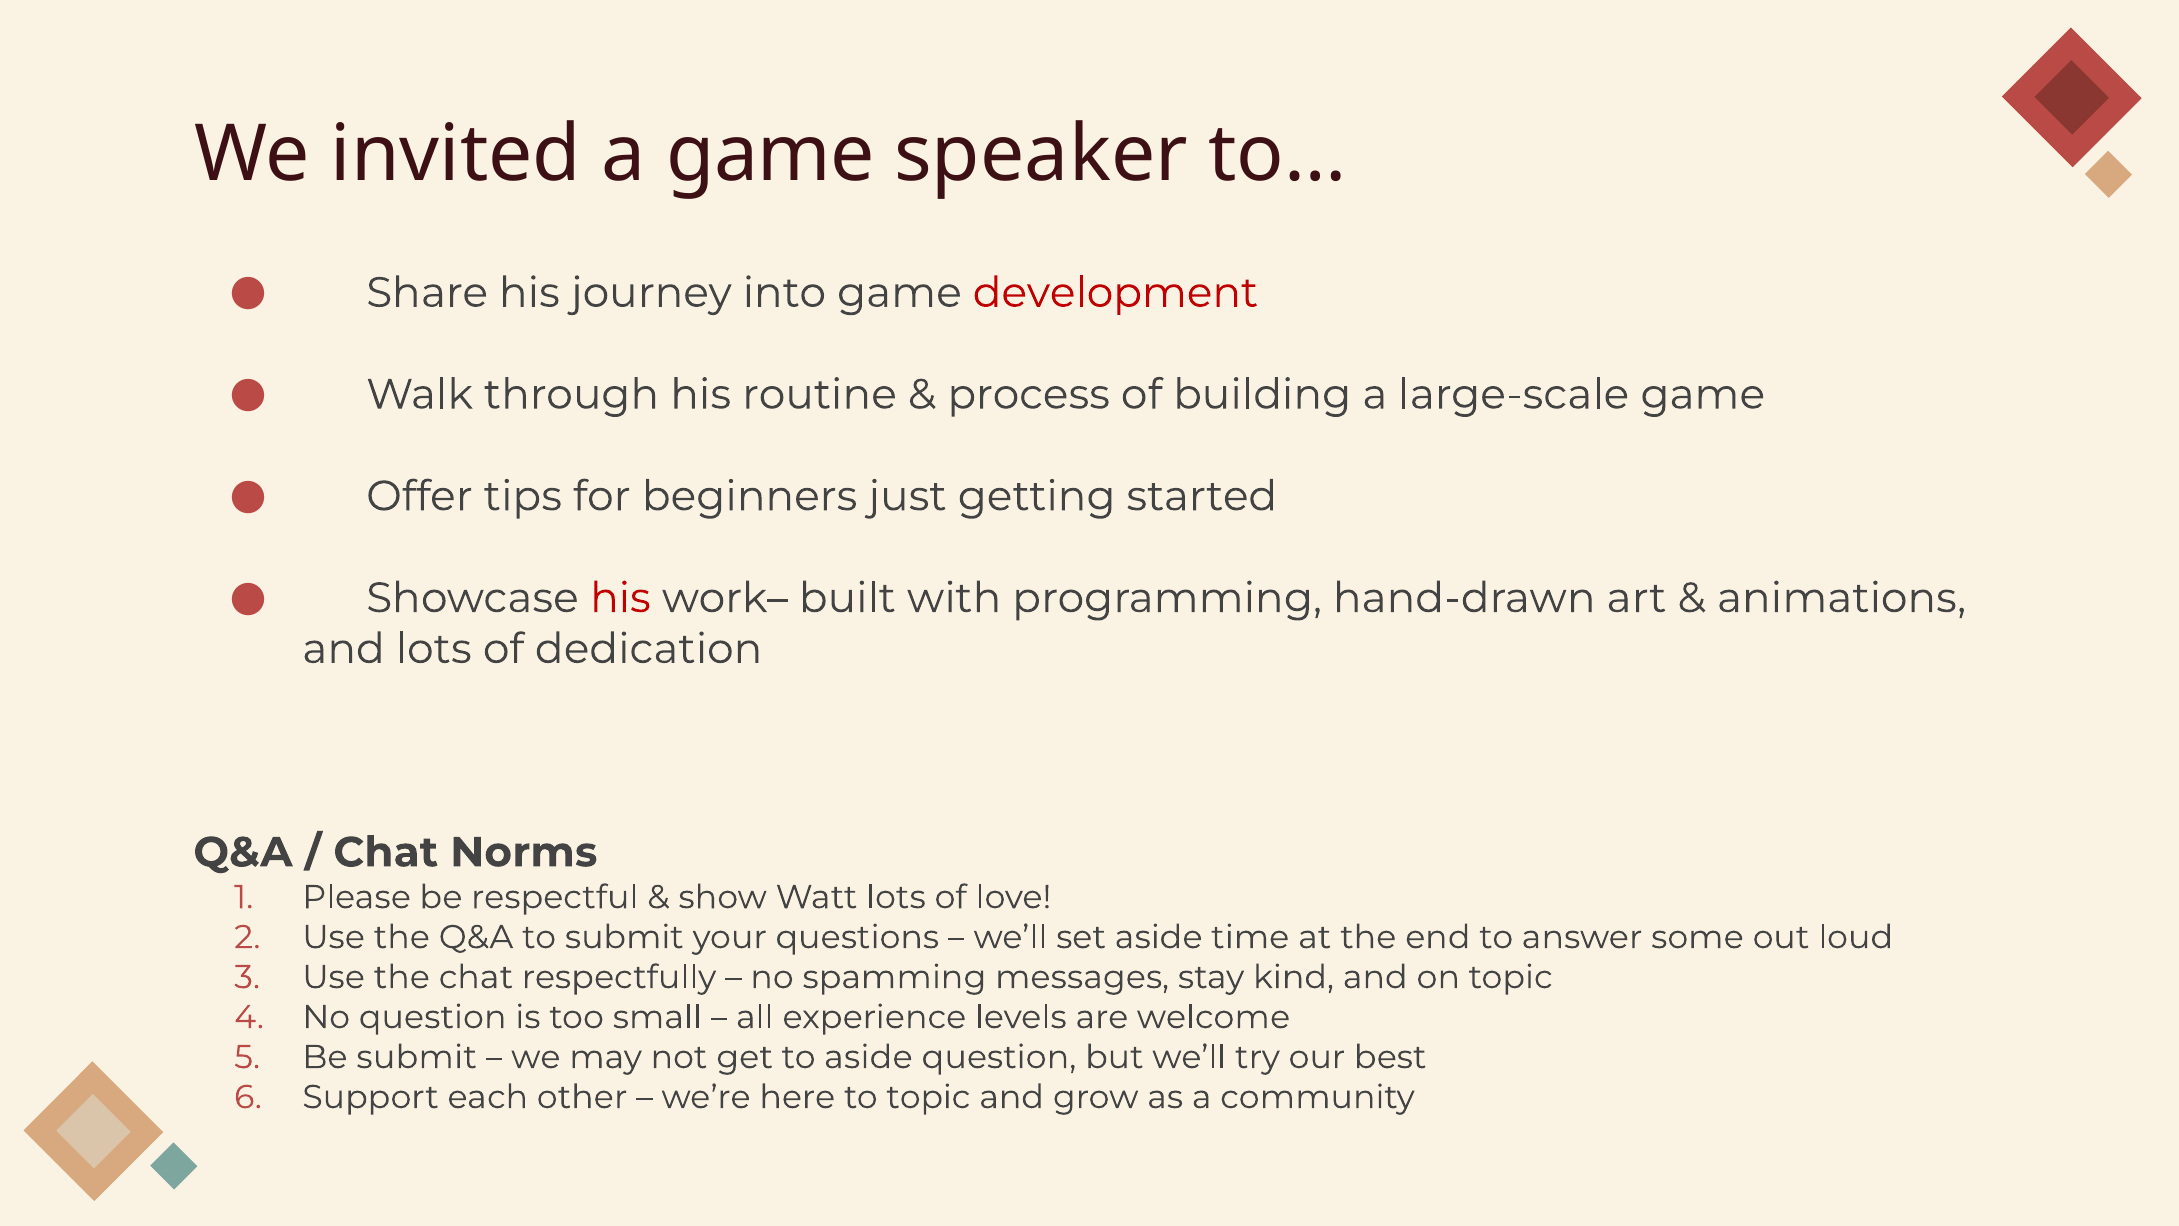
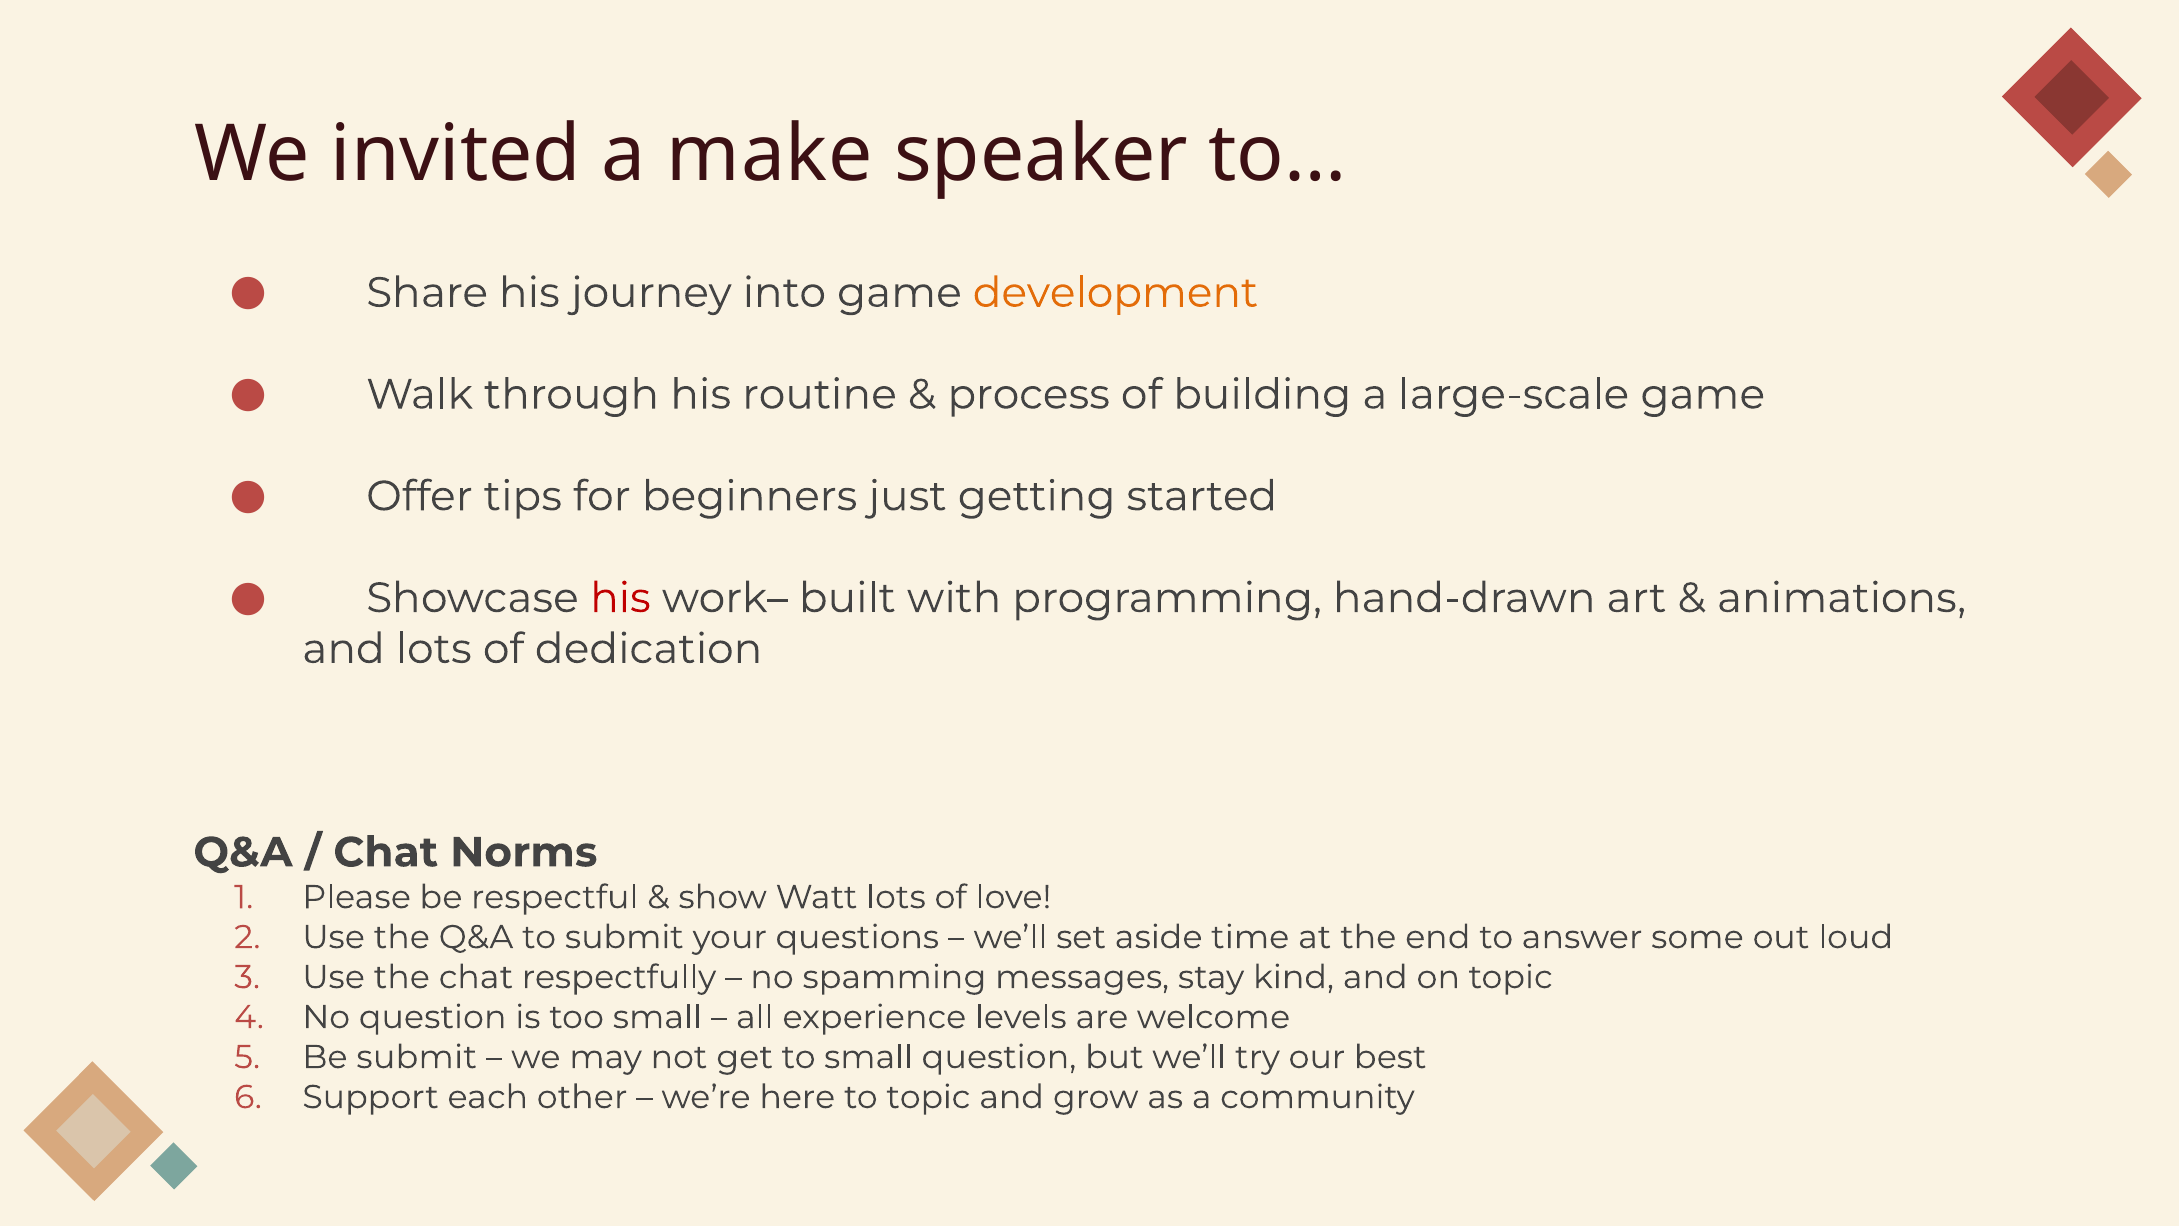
a game: game -> make
development colour: red -> orange
to aside: aside -> small
